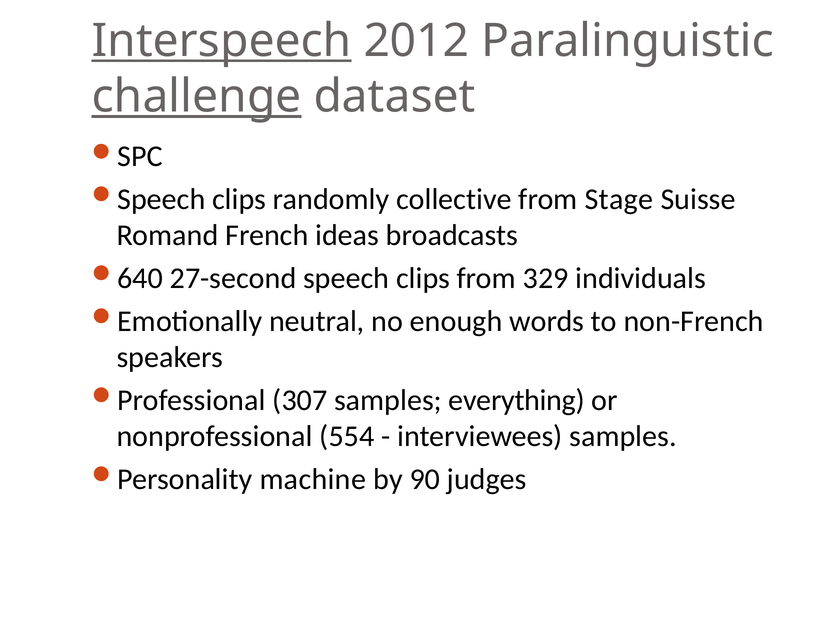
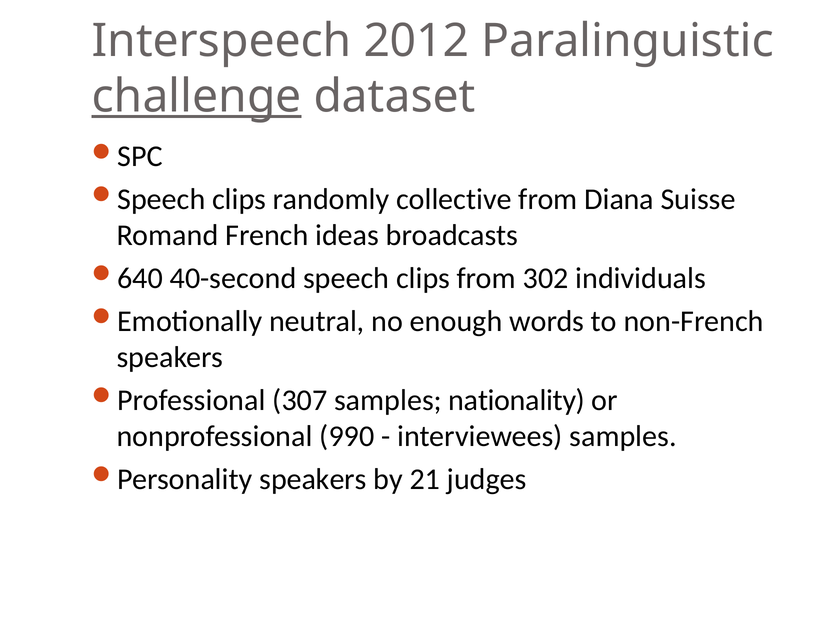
Interspeech underline: present -> none
Stage: Stage -> Diana
27-second: 27-second -> 40-second
329: 329 -> 302
everything: everything -> nationality
554: 554 -> 990
machine at (313, 479): machine -> speakers
90: 90 -> 21
